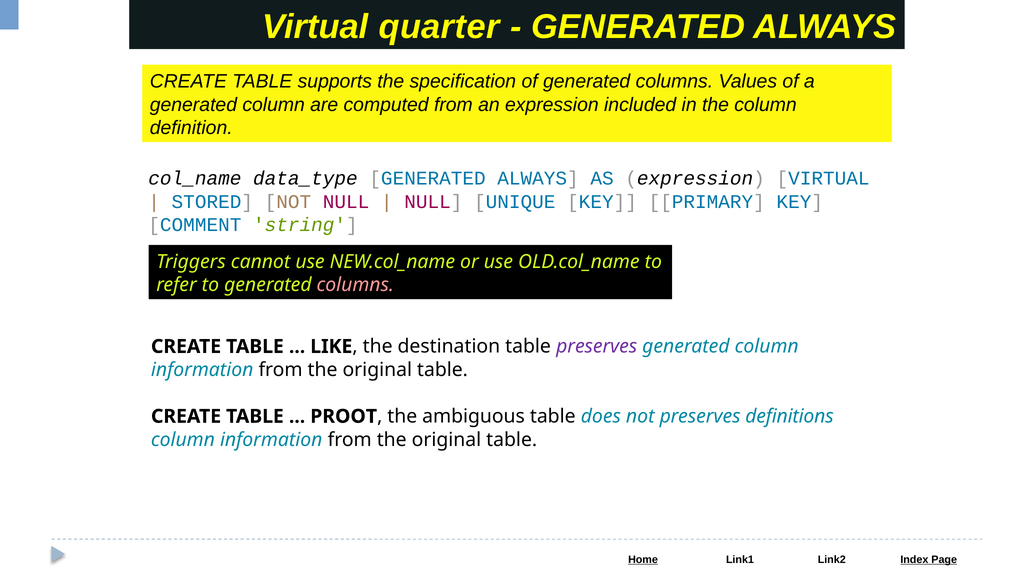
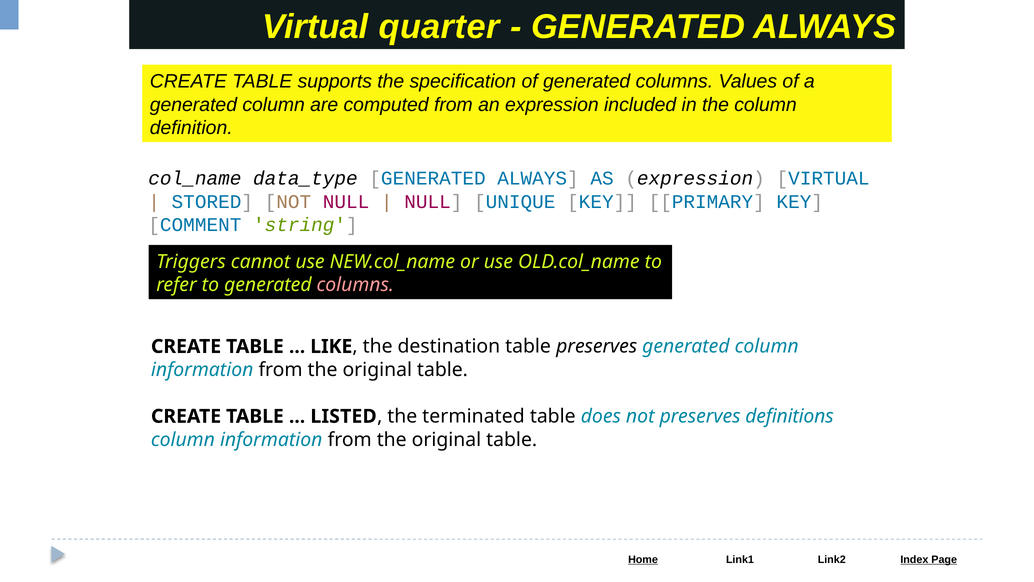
preserves at (597, 346) colour: purple -> black
PROOT: PROOT -> LISTED
ambiguous: ambiguous -> terminated
